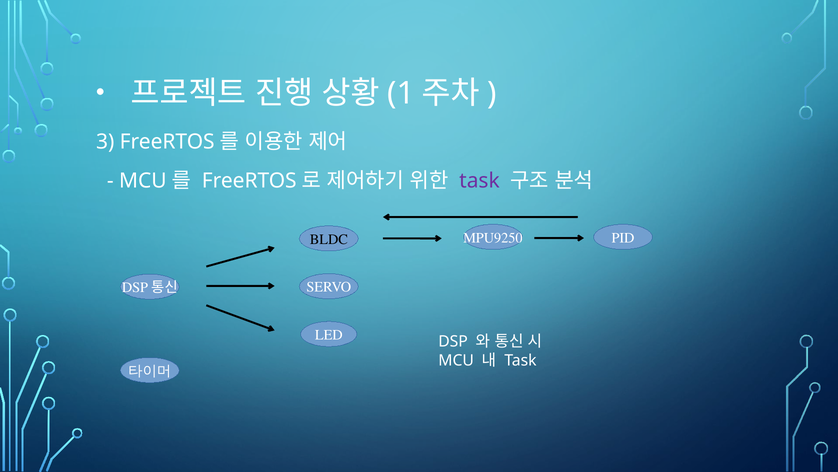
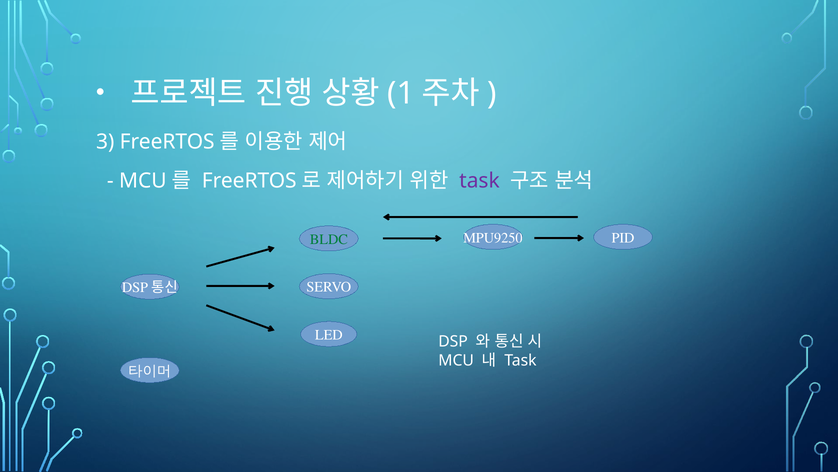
BLDC colour: black -> green
